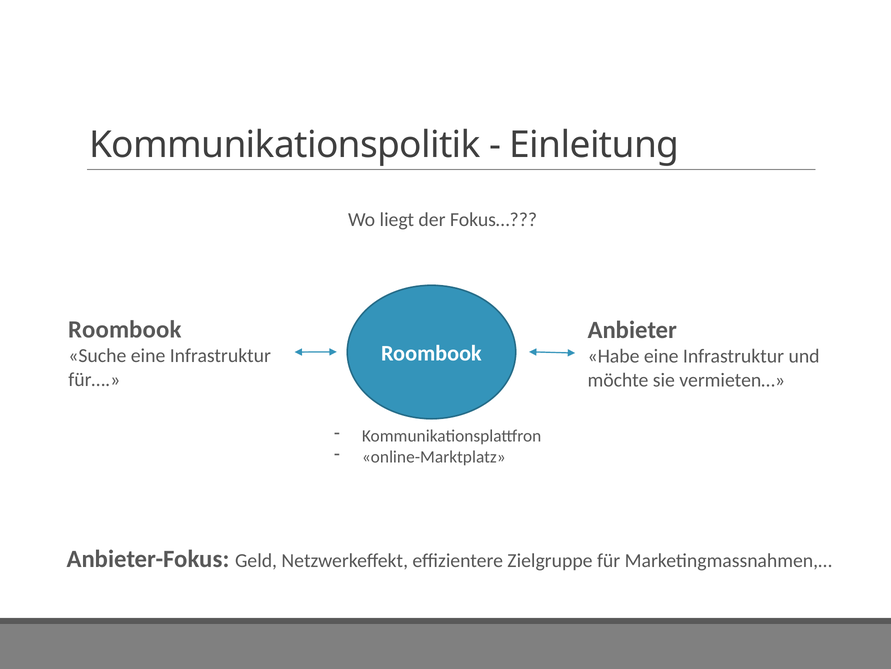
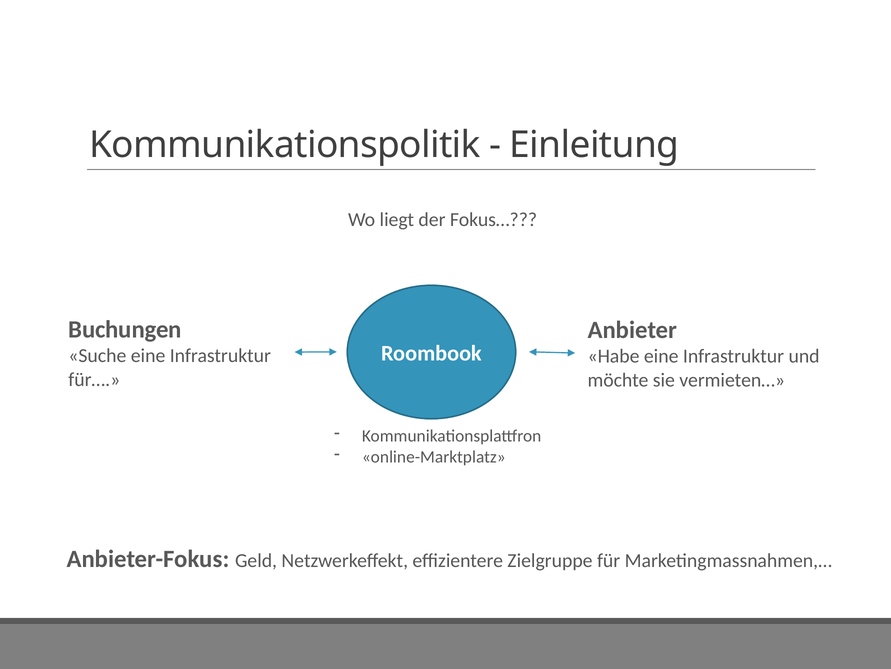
Roombook at (125, 329): Roombook -> Buchungen
